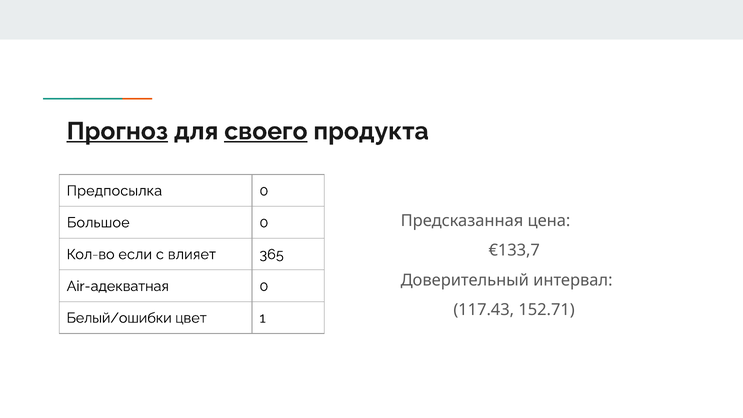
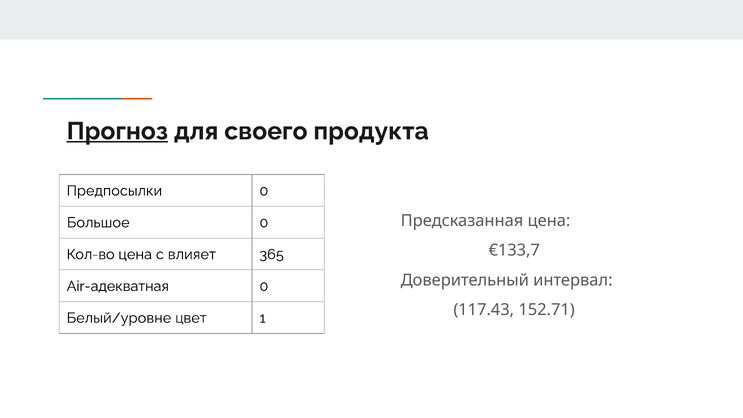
своего underline: present -> none
Предпосылка: Предпосылка -> Предпосылки
Кол-во если: если -> цена
Белый/ошибки: Белый/ошибки -> Белый/уровне
